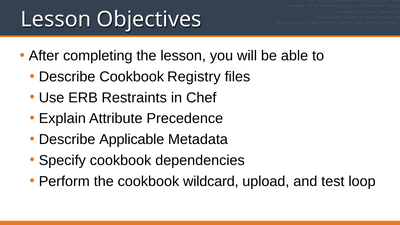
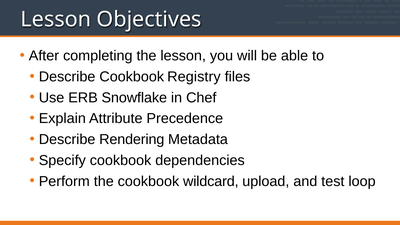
Restraints: Restraints -> Snowflake
Applicable: Applicable -> Rendering
